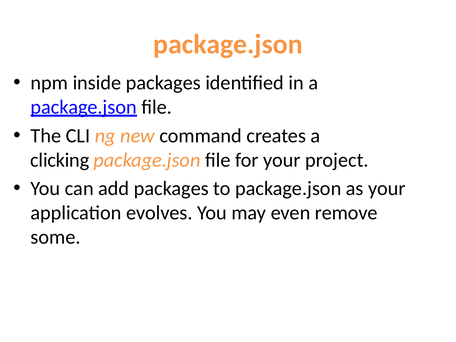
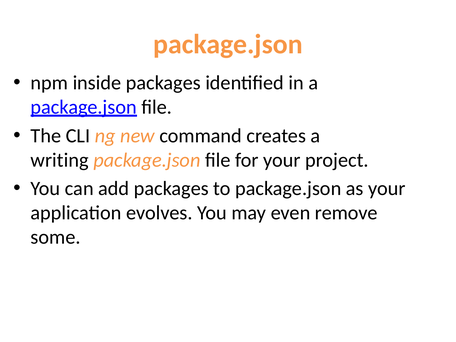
clicking: clicking -> writing
